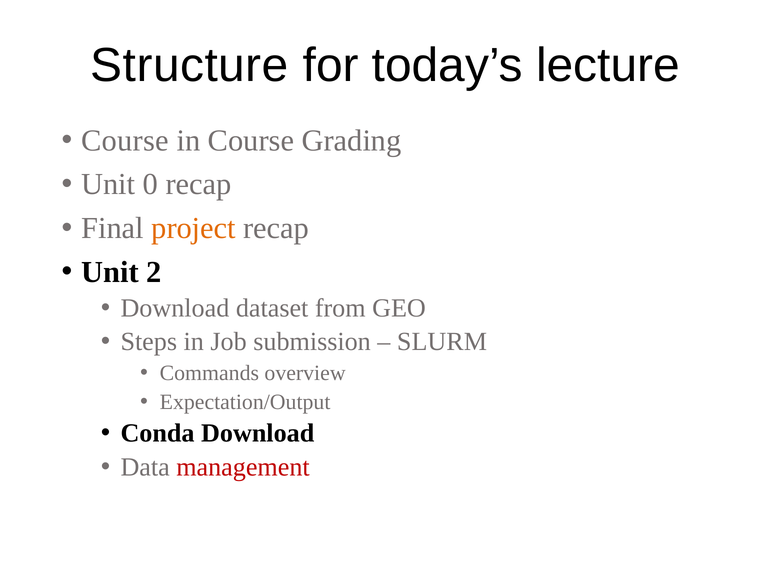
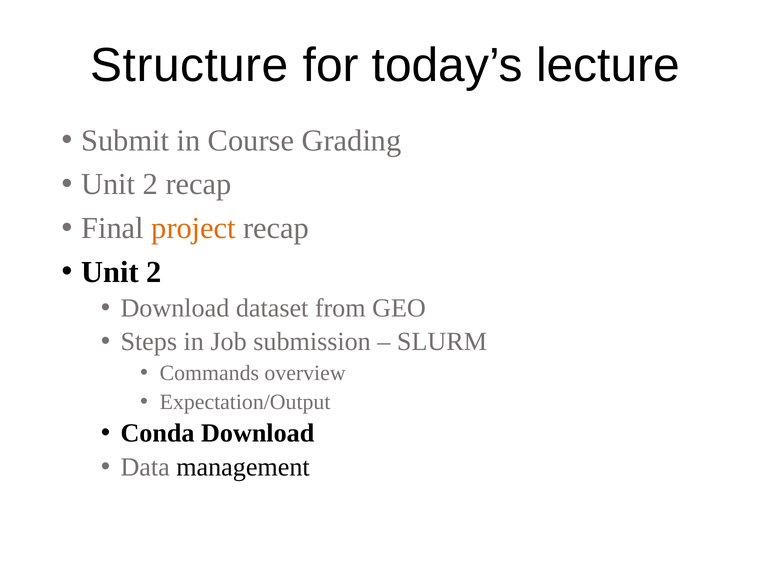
Course at (125, 141): Course -> Submit
0 at (151, 184): 0 -> 2
management colour: red -> black
